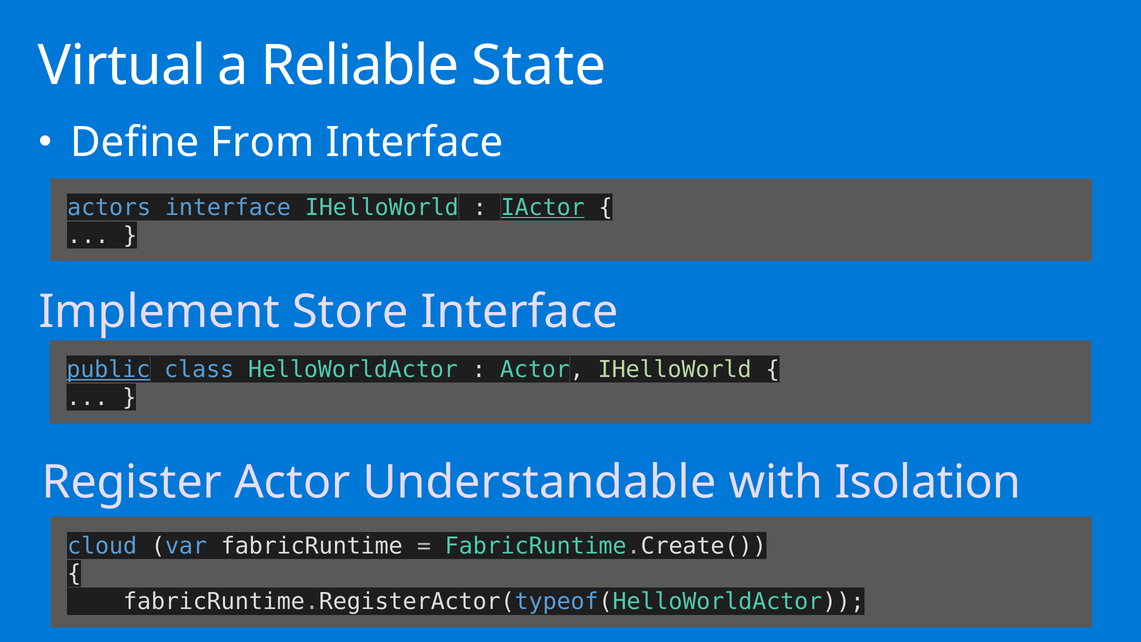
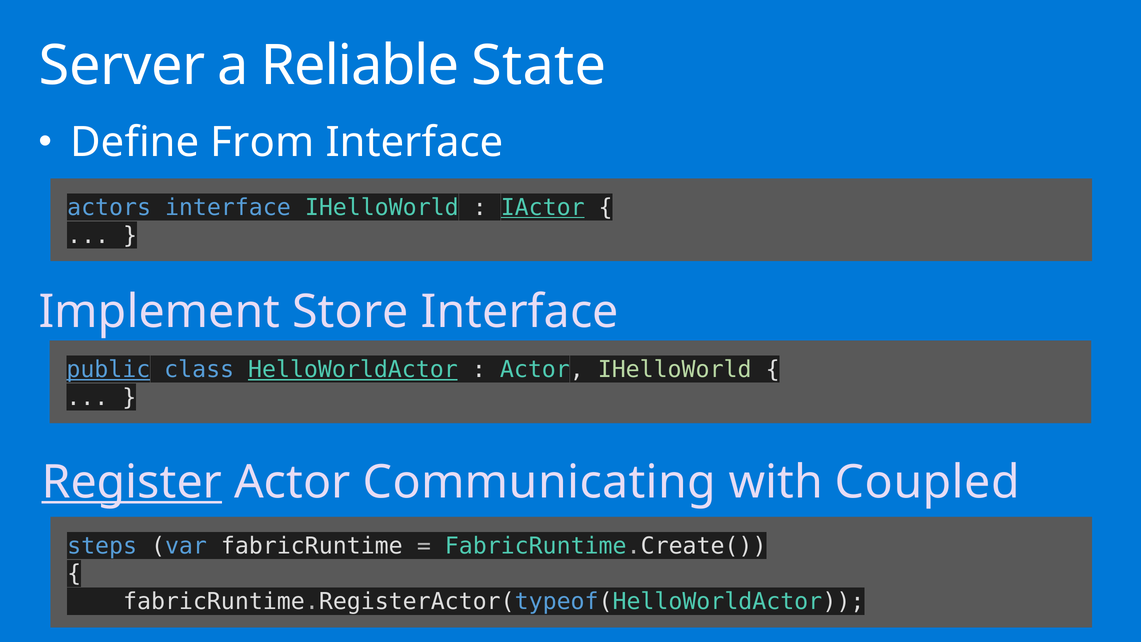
Virtual: Virtual -> Server
HelloWorldActor underline: none -> present
Register underline: none -> present
Understandable: Understandable -> Communicating
Isolation: Isolation -> Coupled
cloud: cloud -> steps
